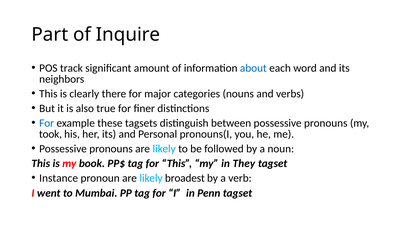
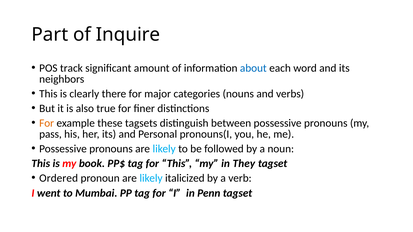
For at (47, 123) colour: blue -> orange
took: took -> pass
Instance: Instance -> Ordered
broadest: broadest -> italicized
